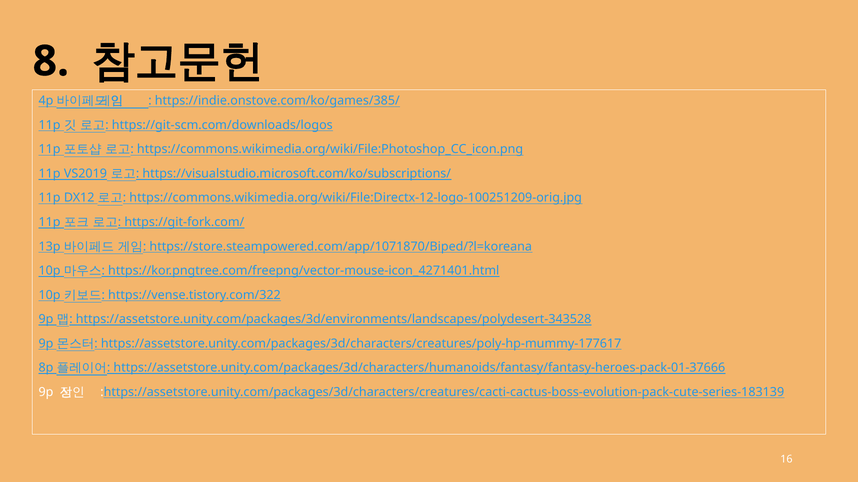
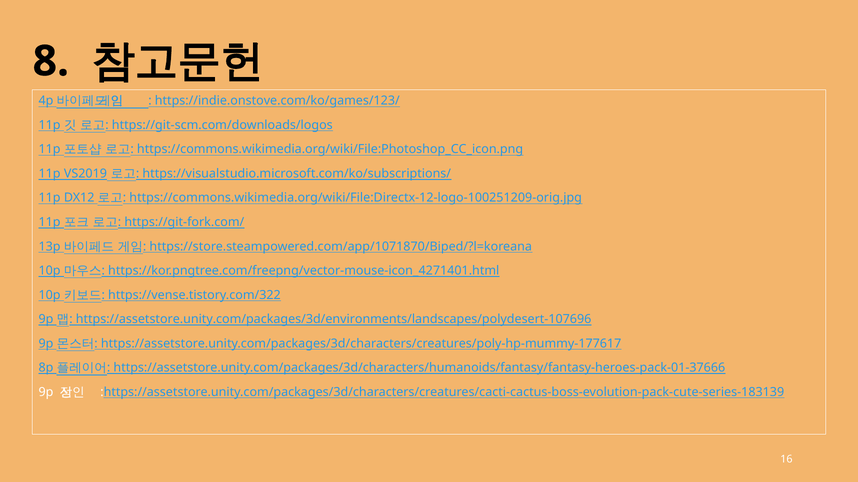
https://indie.onstove.com/ko/games/385/: https://indie.onstove.com/ko/games/385/ -> https://indie.onstove.com/ko/games/123/
https://assetstore.unity.com/packages/3d/environments/landscapes/polydesert-343528: https://assetstore.unity.com/packages/3d/environments/landscapes/polydesert-343528 -> https://assetstore.unity.com/packages/3d/environments/landscapes/polydesert-107696
